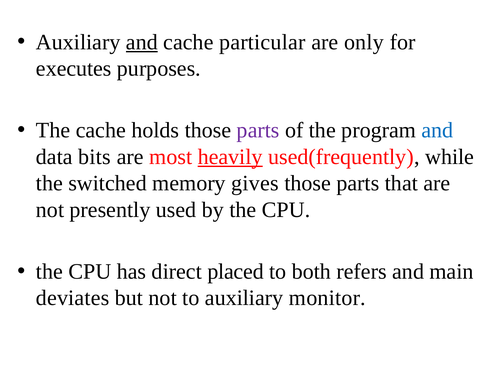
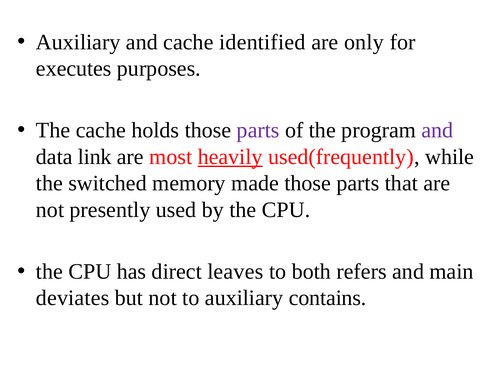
and at (142, 42) underline: present -> none
particular: particular -> identified
and at (437, 130) colour: blue -> purple
bits: bits -> link
gives: gives -> made
placed: placed -> leaves
monitor: monitor -> contains
